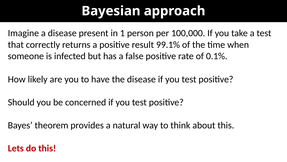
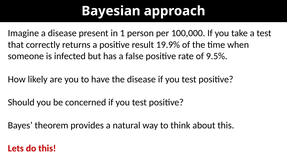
99.1%: 99.1% -> 19.9%
0.1%: 0.1% -> 9.5%
